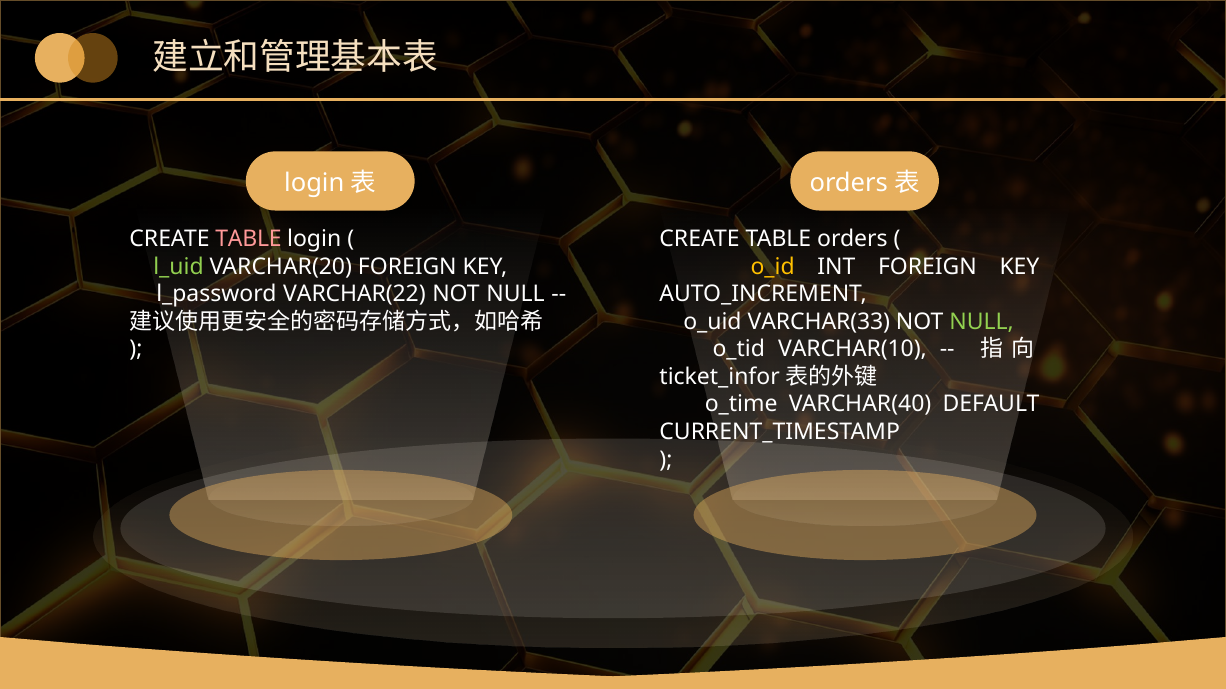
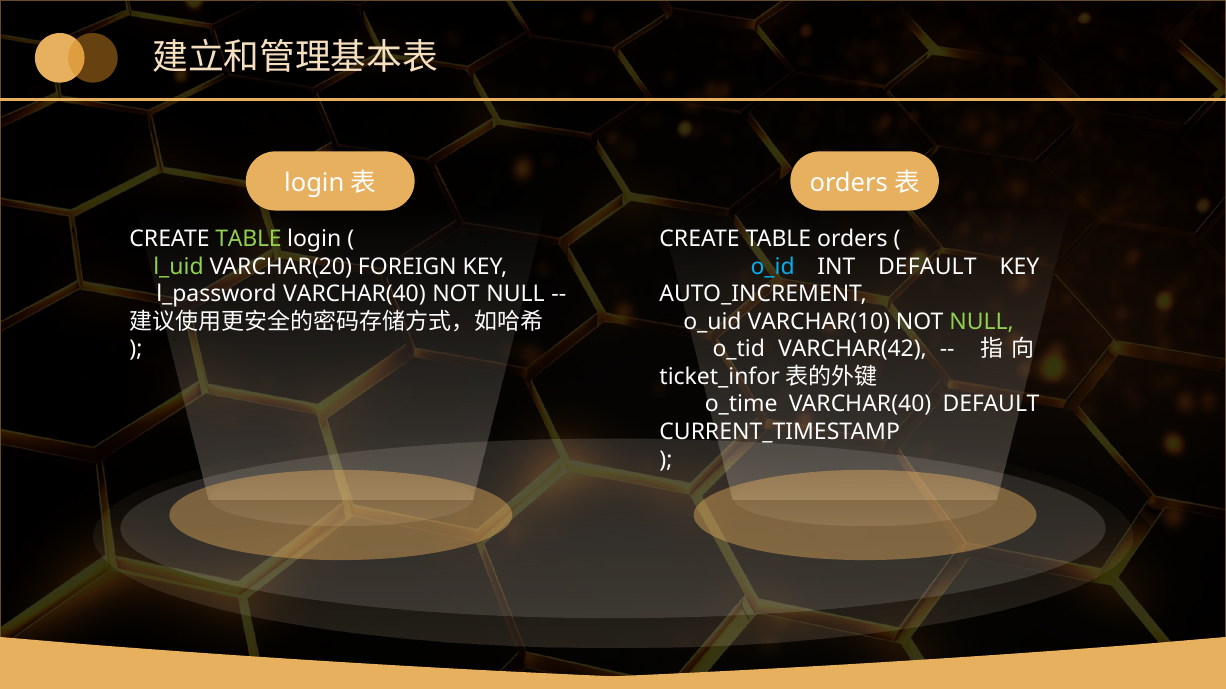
TABLE at (249, 239) colour: pink -> light green
o_id colour: yellow -> light blue
INT FOREIGN: FOREIGN -> DEFAULT
l_password VARCHAR(22: VARCHAR(22 -> VARCHAR(40
VARCHAR(33: VARCHAR(33 -> VARCHAR(10
VARCHAR(10: VARCHAR(10 -> VARCHAR(42
